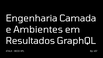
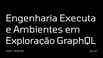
Camada: Camada -> Executa
Resultados: Resultados -> Exploração
